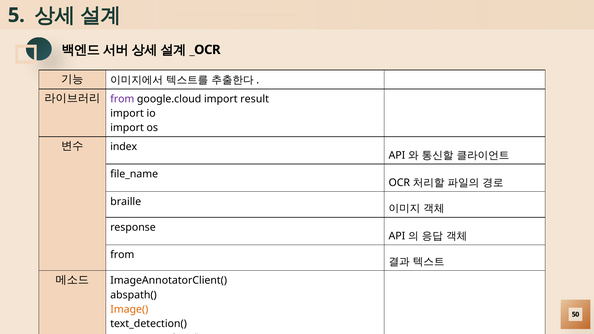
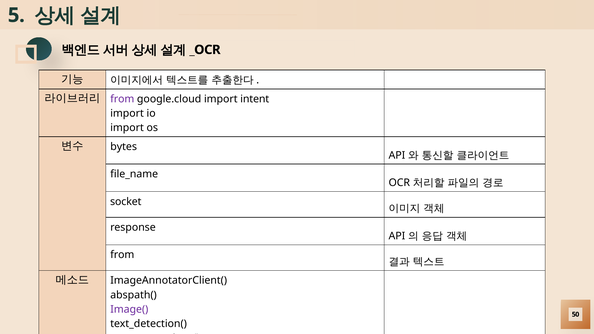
result: result -> intent
index: index -> bytes
braille: braille -> socket
Image( colour: orange -> purple
